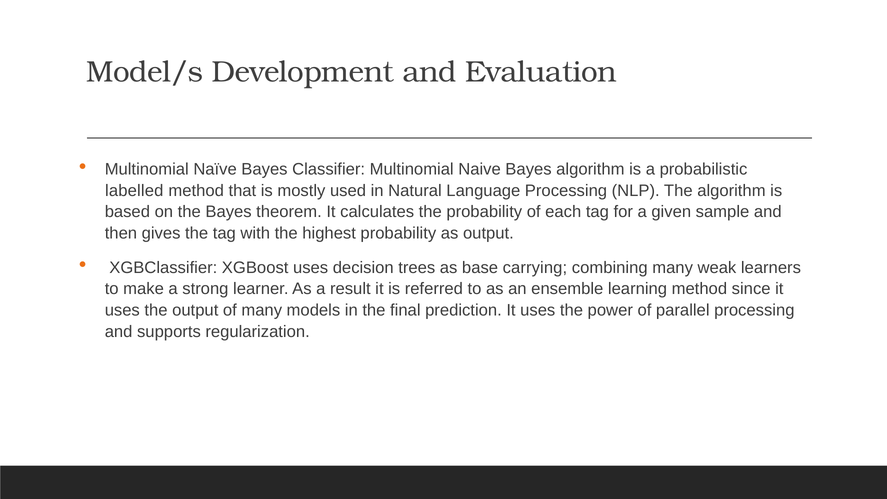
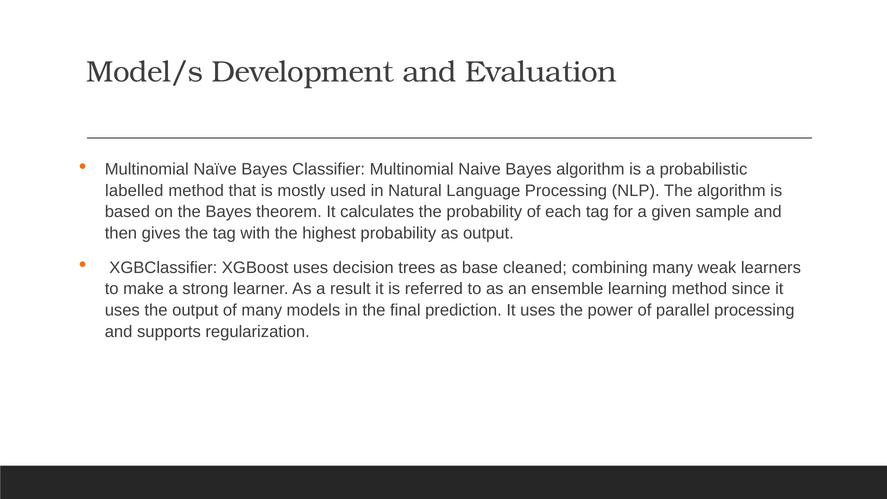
carrying: carrying -> cleaned
